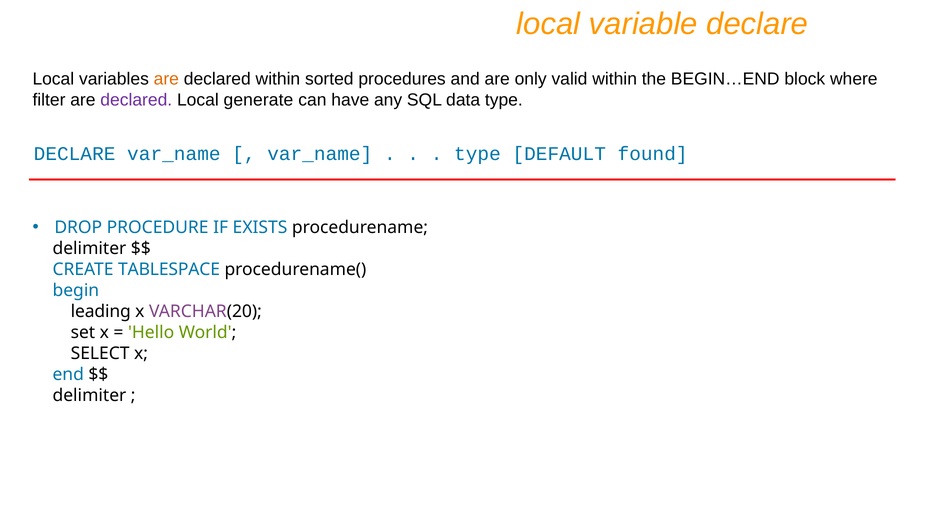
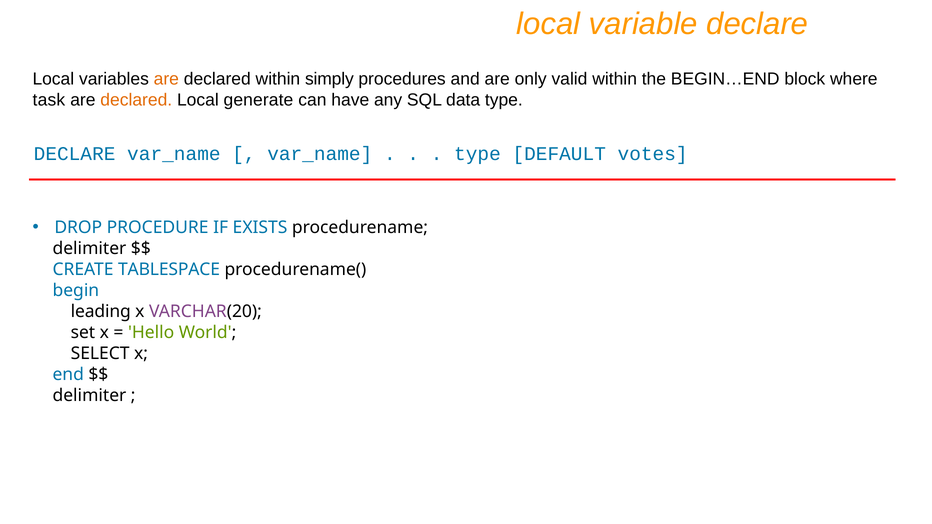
sorted: sorted -> simply
filter: filter -> task
declared at (136, 100) colour: purple -> orange
found: found -> votes
